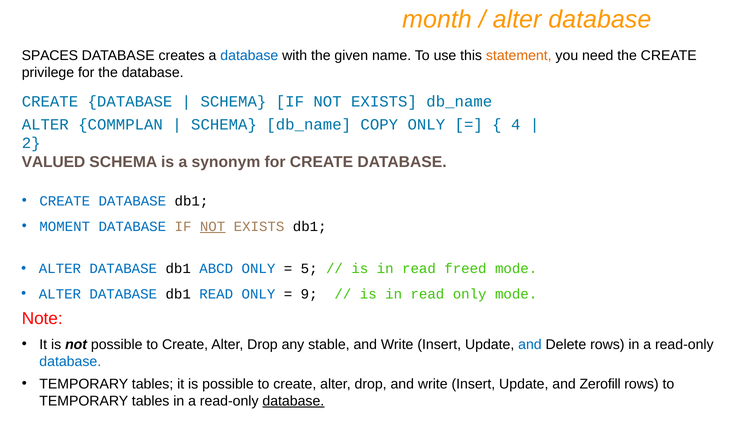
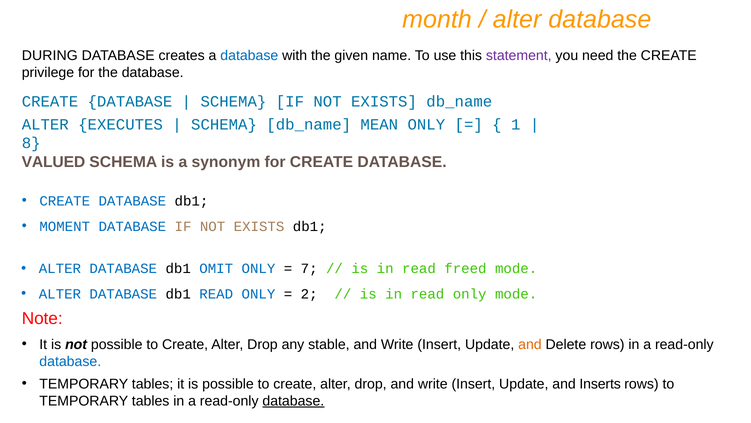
SPACES: SPACES -> DURING
statement colour: orange -> purple
COMMPLAN: COMMPLAN -> EXECUTES
COPY: COPY -> MEAN
4: 4 -> 1
2: 2 -> 8
NOT at (213, 226) underline: present -> none
ABCD: ABCD -> OMIT
5: 5 -> 7
9: 9 -> 2
and at (530, 344) colour: blue -> orange
Zerofill: Zerofill -> Inserts
